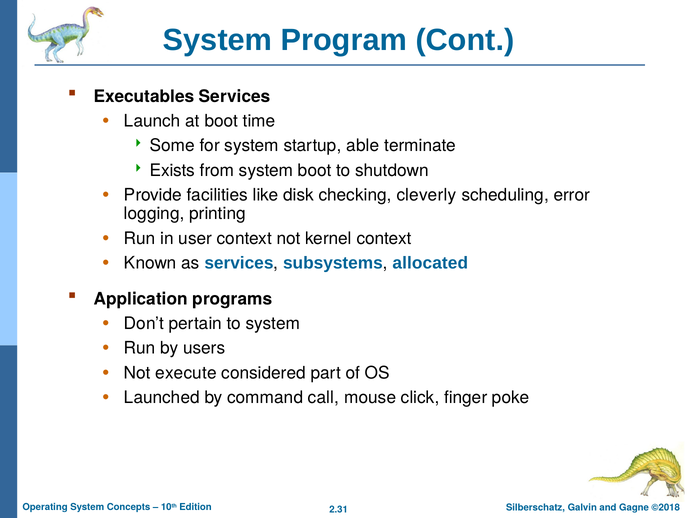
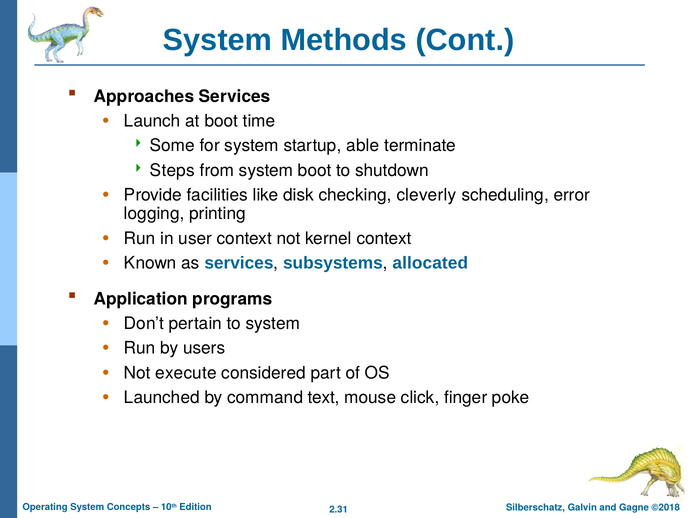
Program: Program -> Methods
Executables: Executables -> Approaches
Exists: Exists -> Steps
call: call -> text
